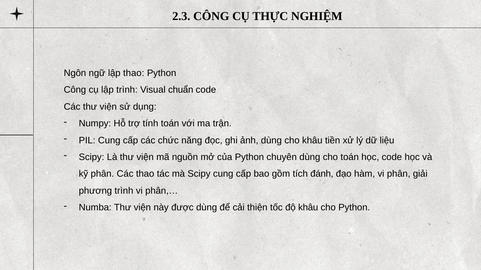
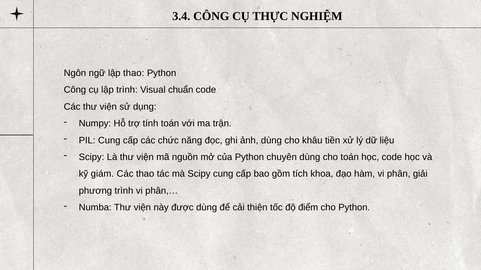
2.3: 2.3 -> 3.4
kỹ phân: phân -> giám
đánh: đánh -> khoa
độ khâu: khâu -> điểm
